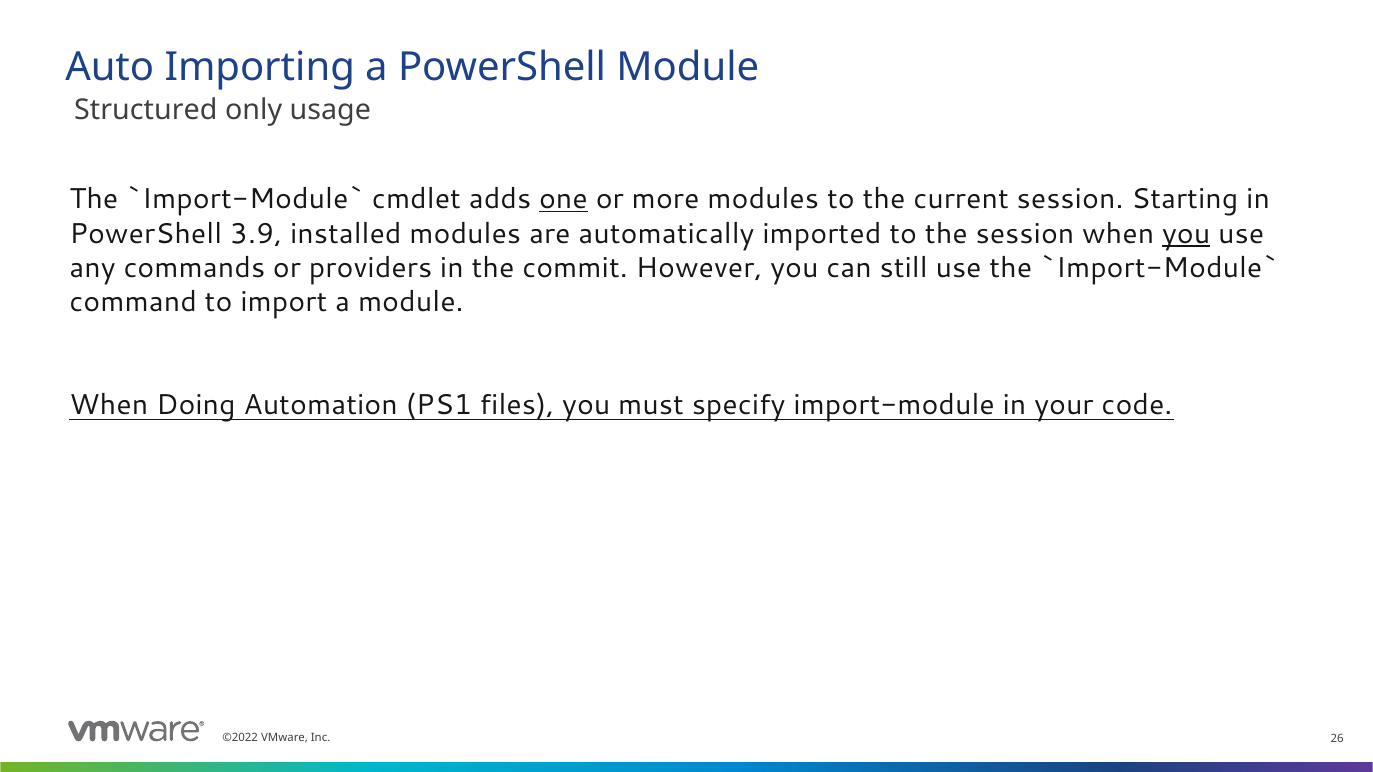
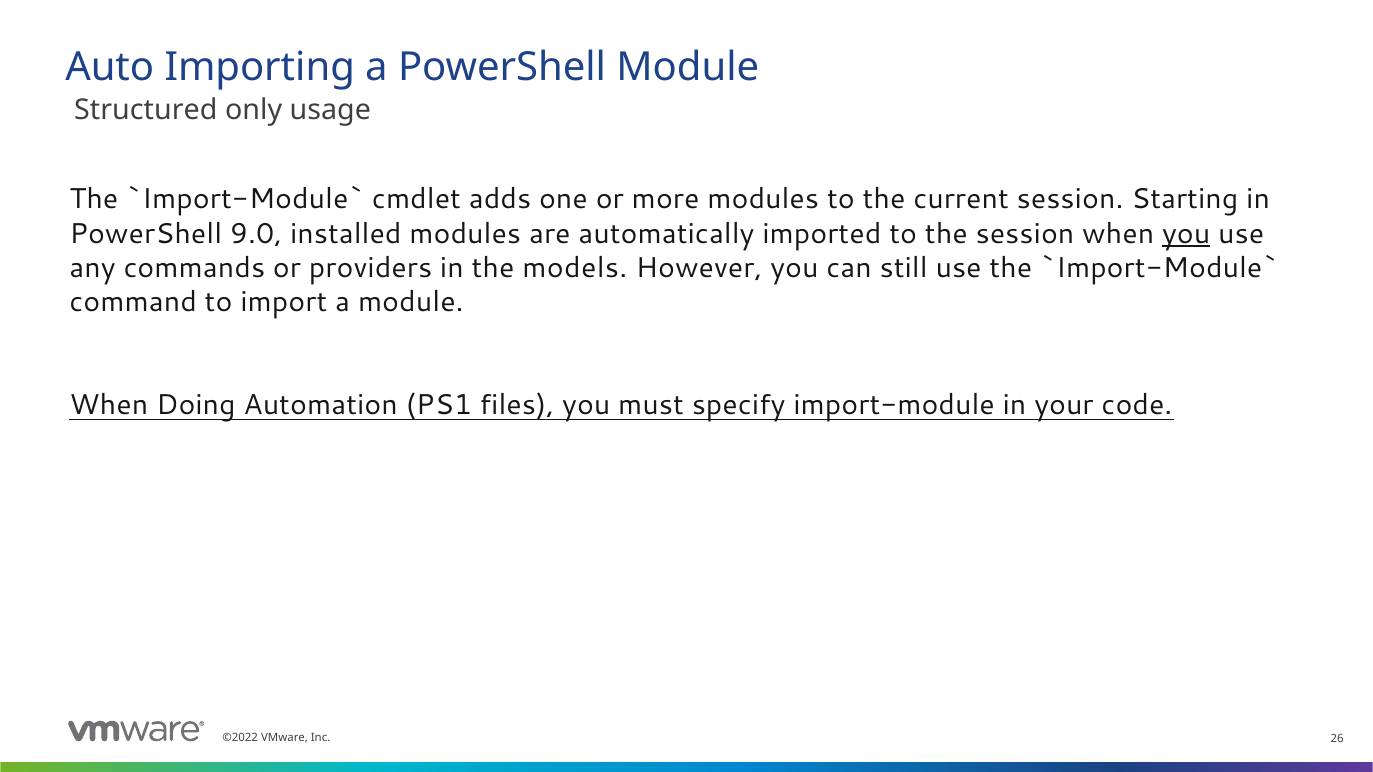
one underline: present -> none
3.9: 3.9 -> 9.0
commit: commit -> models
